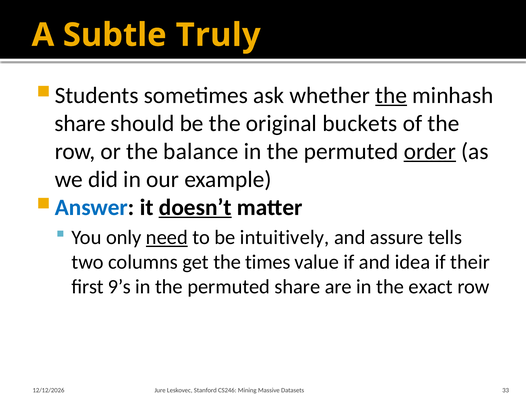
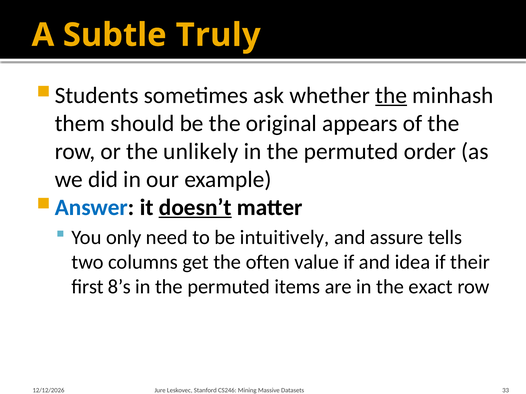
share at (80, 123): share -> them
buckets: buckets -> appears
balance: balance -> unlikely
order underline: present -> none
need underline: present -> none
times: times -> often
9’s: 9’s -> 8’s
permuted share: share -> items
